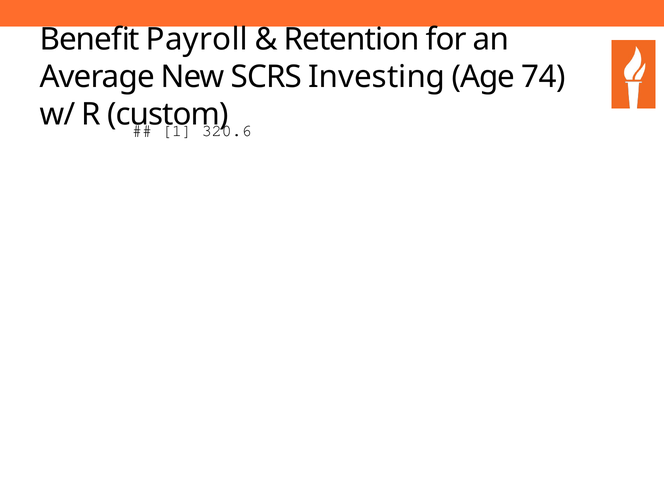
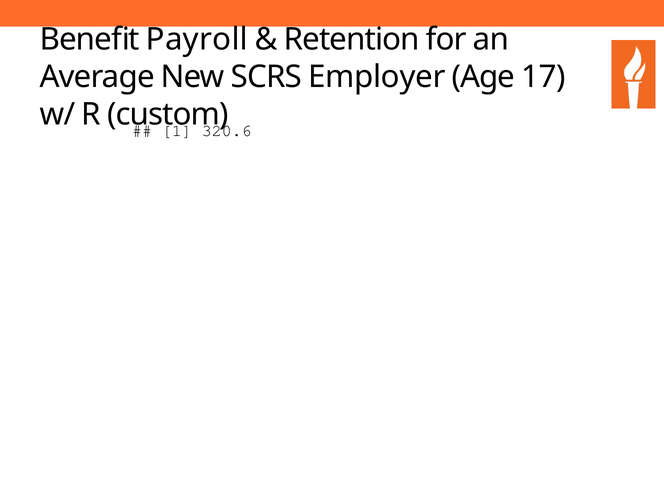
Investing: Investing -> Employer
74: 74 -> 17
